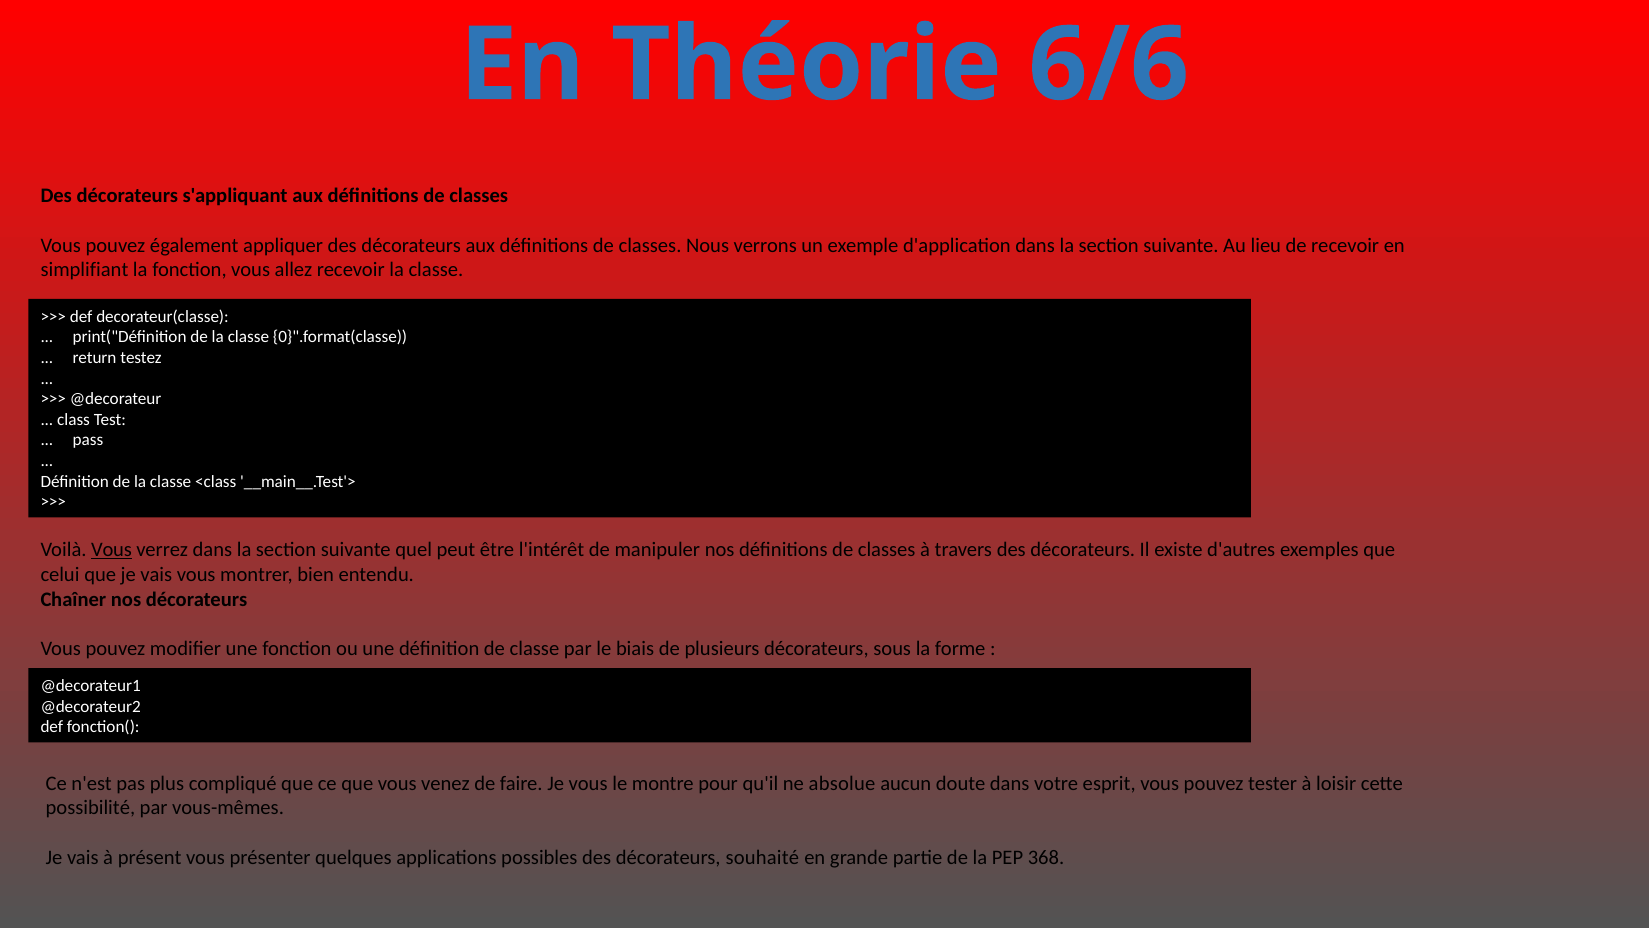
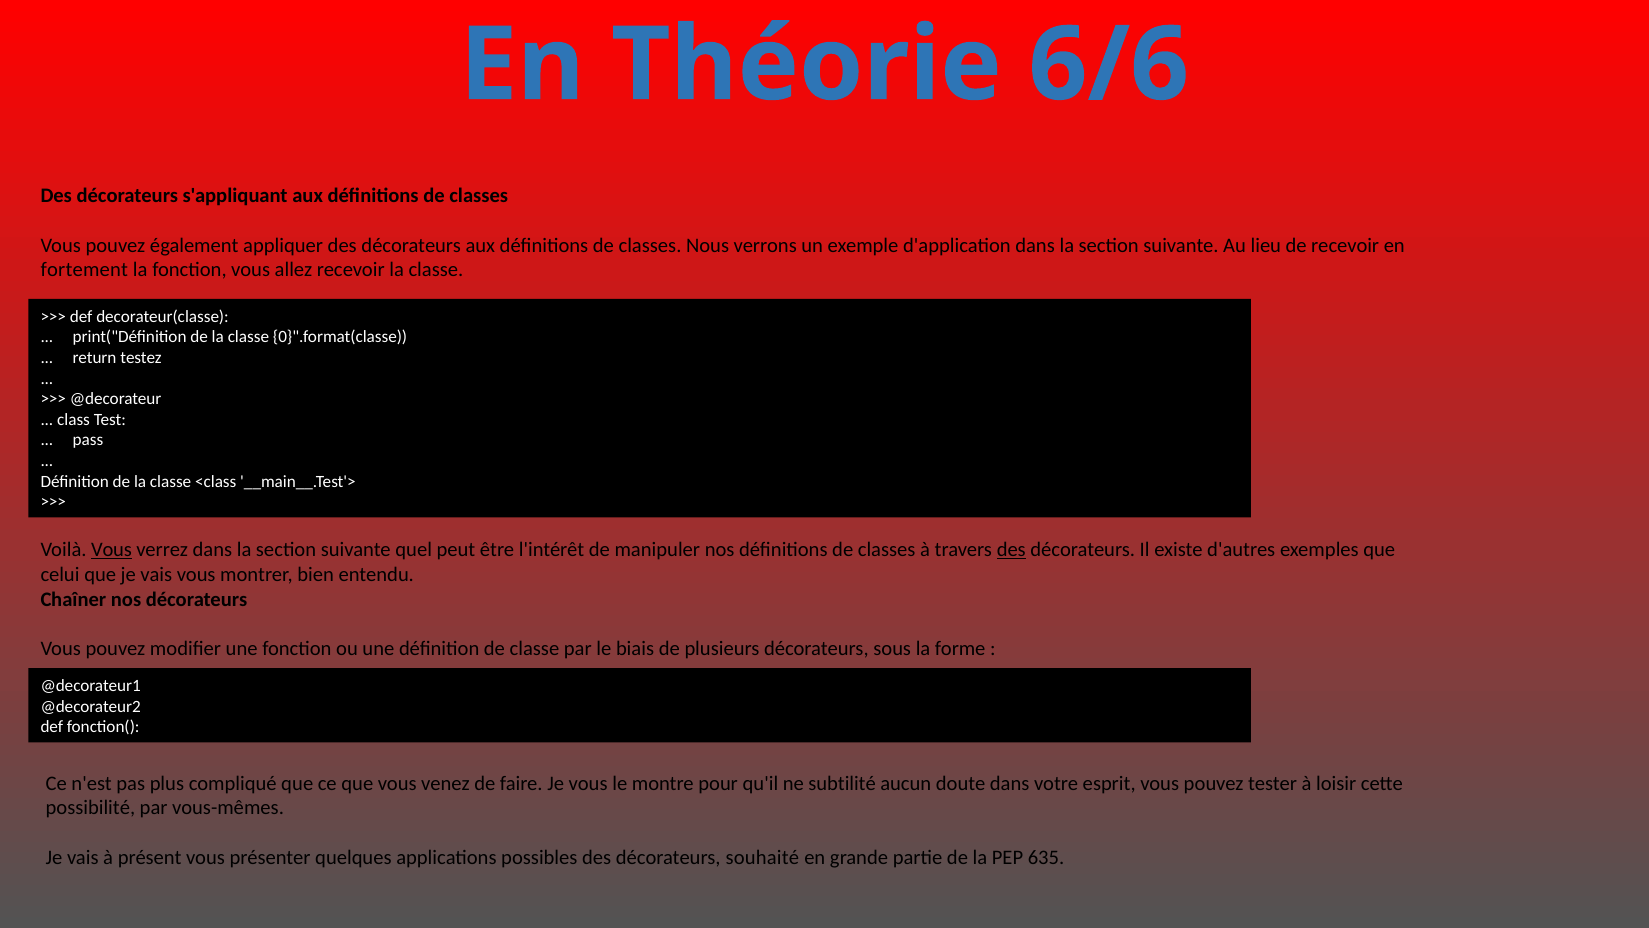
simplifiant: simplifiant -> fortement
des at (1011, 550) underline: none -> present
absolue: absolue -> subtilité
368: 368 -> 635
